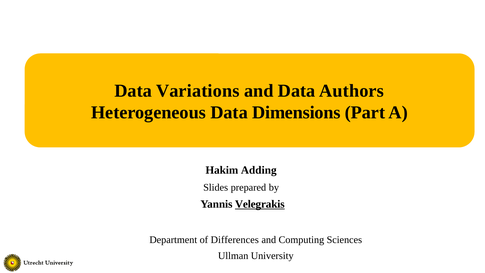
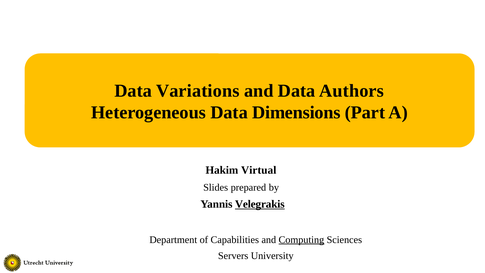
Adding: Adding -> Virtual
Differences: Differences -> Capabilities
Computing underline: none -> present
Ullman: Ullman -> Servers
